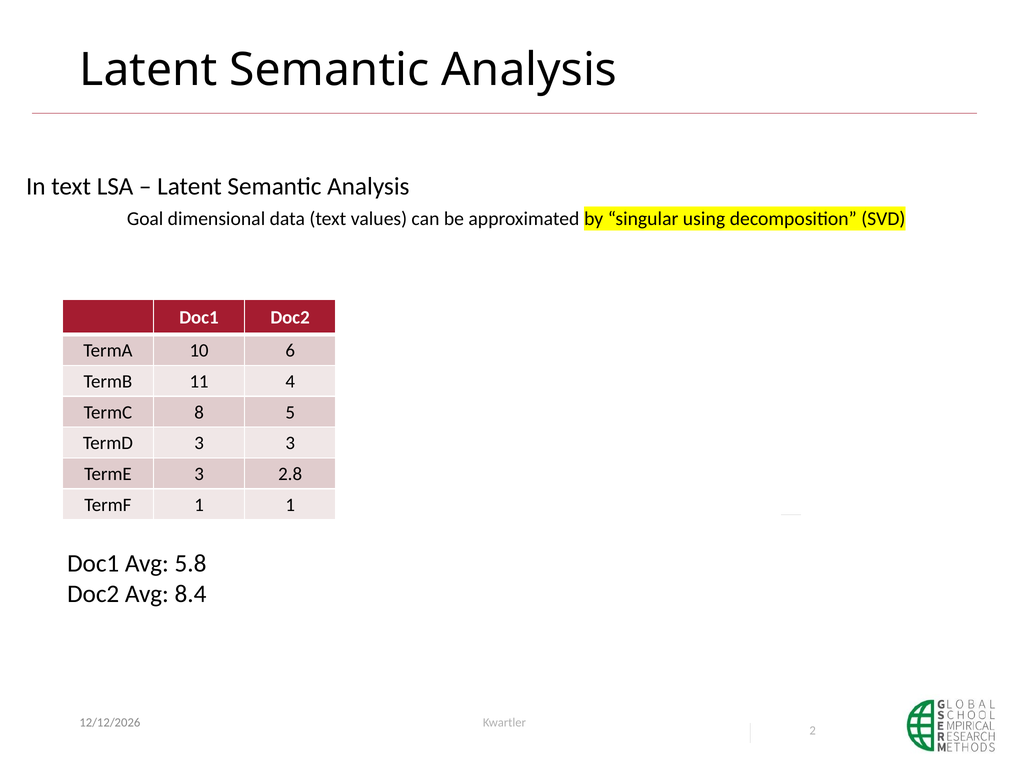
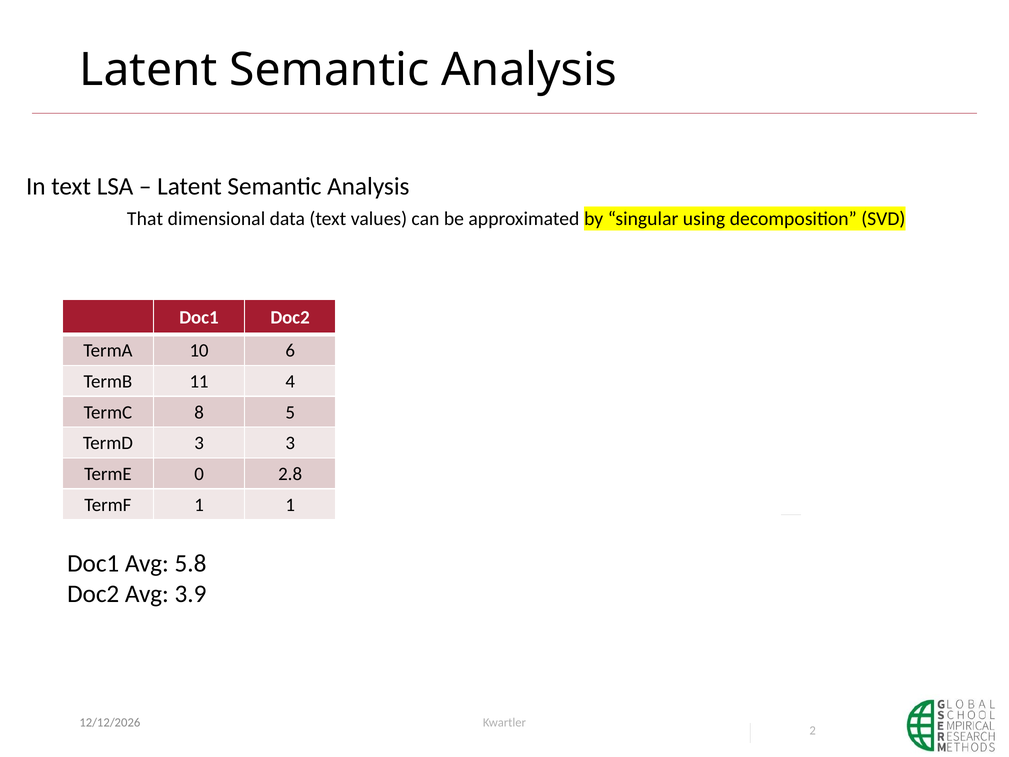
Goal: Goal -> That
TermE 3: 3 -> 0
8.4: 8.4 -> 3.9
